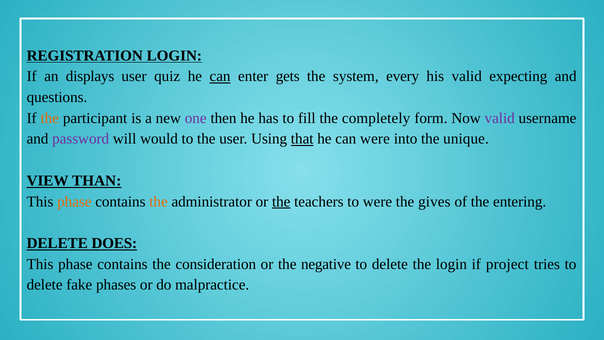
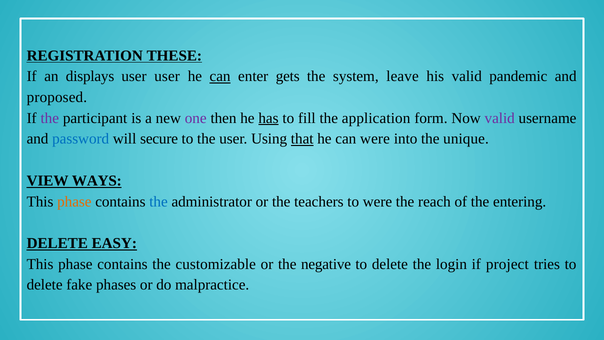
REGISTRATION LOGIN: LOGIN -> THESE
user quiz: quiz -> user
every: every -> leave
expecting: expecting -> pandemic
questions: questions -> proposed
the at (50, 118) colour: orange -> purple
has underline: none -> present
completely: completely -> application
password colour: purple -> blue
would: would -> secure
THAN: THAN -> WAYS
the at (159, 201) colour: orange -> blue
the at (281, 201) underline: present -> none
gives: gives -> reach
DOES: DOES -> EASY
consideration: consideration -> customizable
